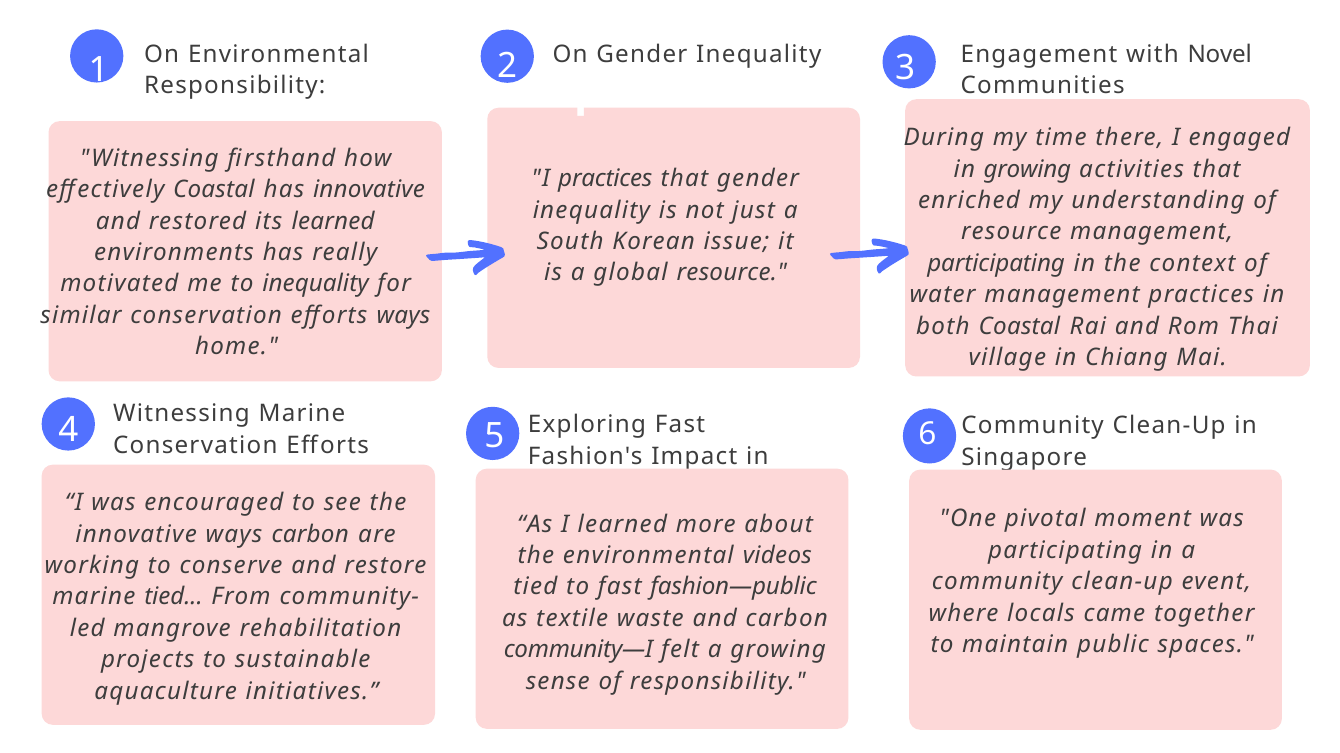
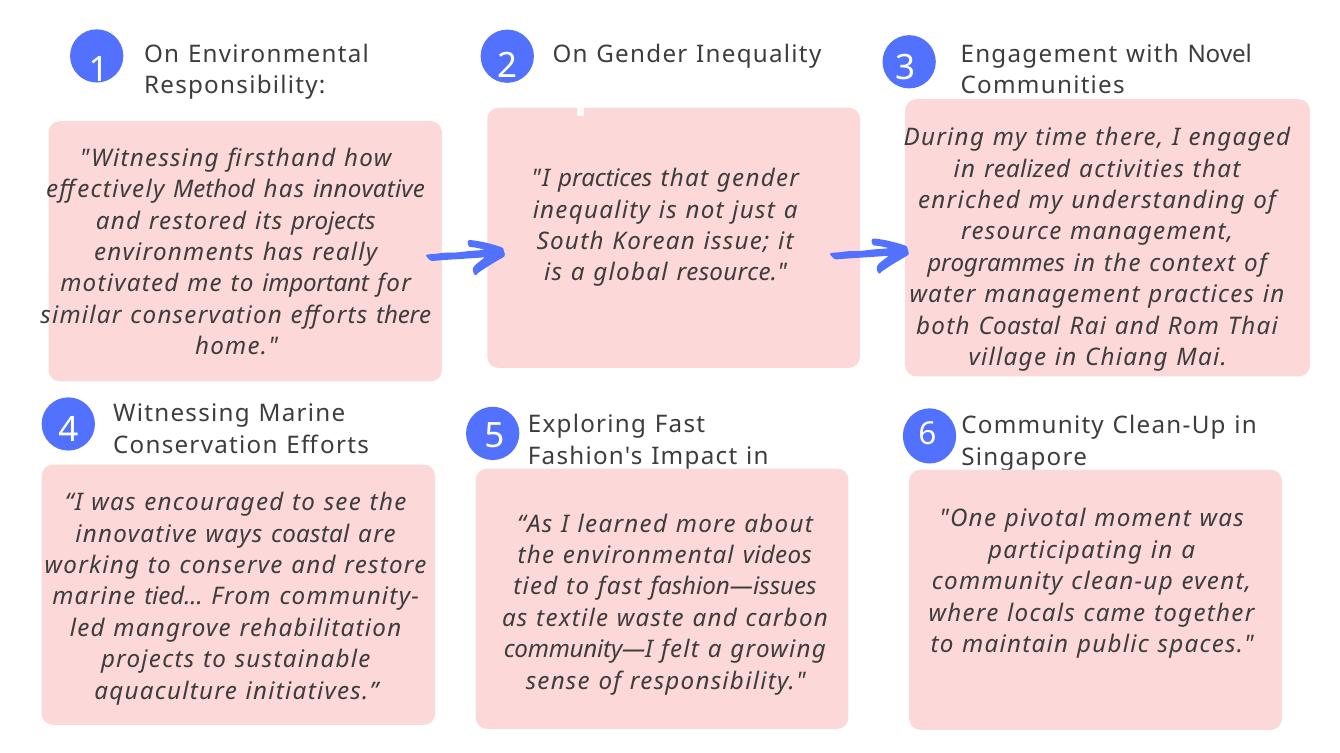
in growing: growing -> realized
effectively Coastal: Coastal -> Method
its learned: learned -> projects
participating at (996, 264): participating -> programmes
to inequality: inequality -> important
efforts ways: ways -> there
ways carbon: carbon -> coastal
fashion—public: fashion—public -> fashion—issues
